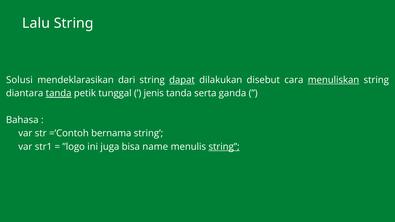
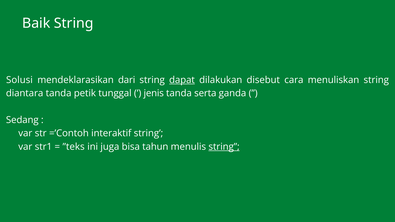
Lalu: Lalu -> Baik
menuliskan underline: present -> none
tanda at (59, 93) underline: present -> none
Bahasa: Bahasa -> Sedang
bernama: bernama -> interaktif
”logo: ”logo -> ”teks
name: name -> tahun
